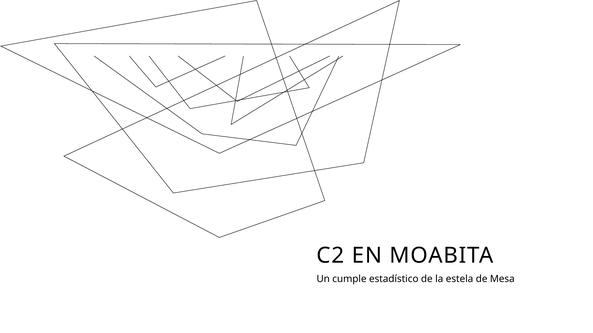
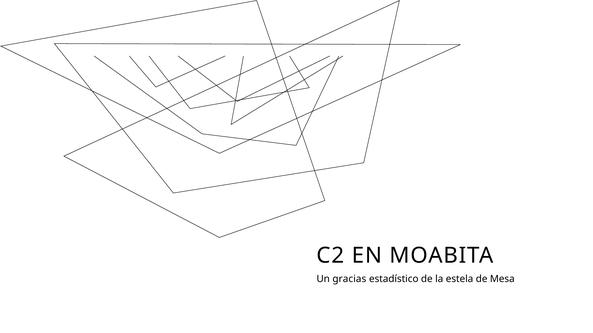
cumple: cumple -> gracias
